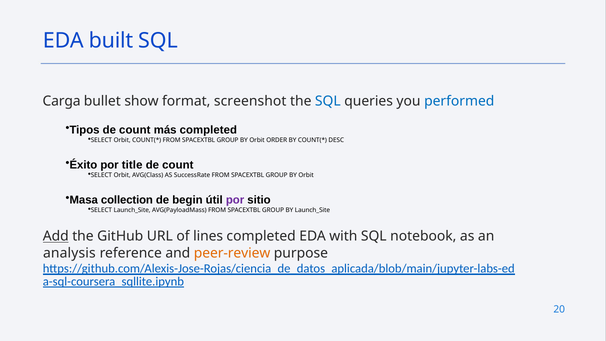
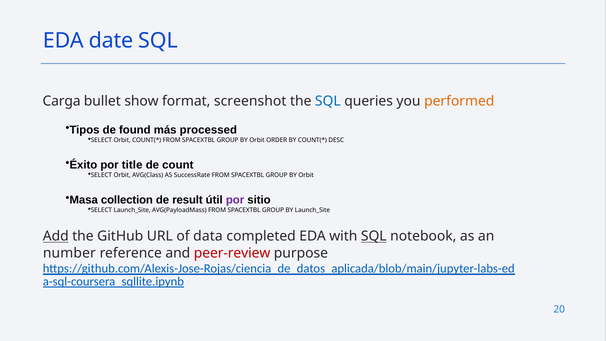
built: built -> date
performed colour: blue -> orange
Tipos de count: count -> found
más completed: completed -> processed
begin: begin -> result
lines: lines -> data
SQL at (374, 236) underline: none -> present
analysis: analysis -> number
peer-review colour: orange -> red
